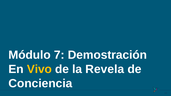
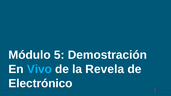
7: 7 -> 5
Vivo colour: yellow -> light blue
Conciencia: Conciencia -> Electrónico
